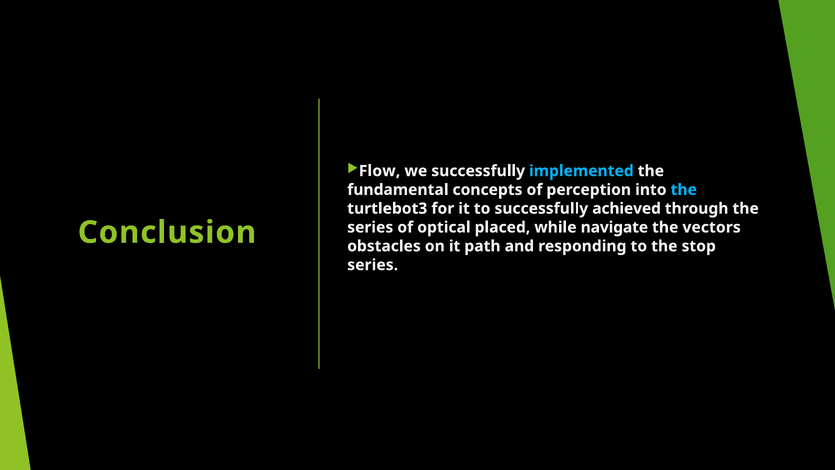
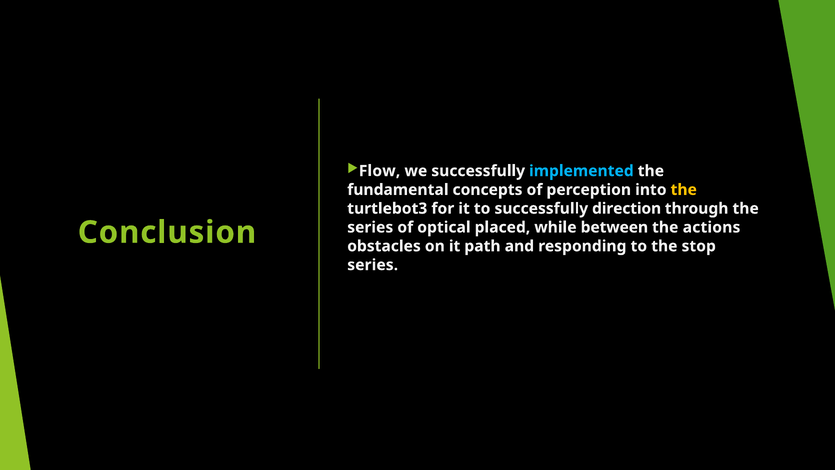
the at (684, 190) colour: light blue -> yellow
achieved: achieved -> direction
navigate: navigate -> between
vectors: vectors -> actions
